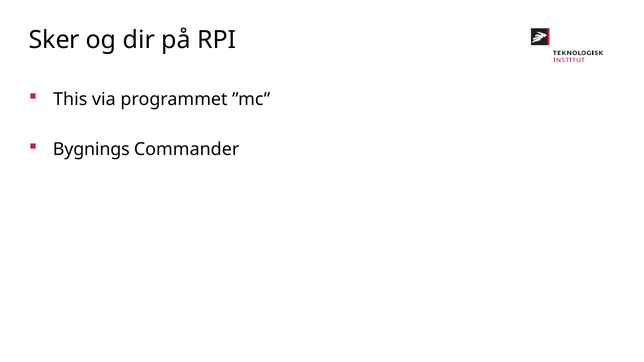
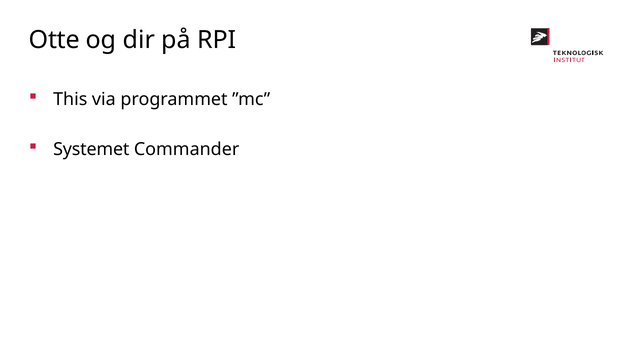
Sker: Sker -> Otte
Bygnings: Bygnings -> Systemet
